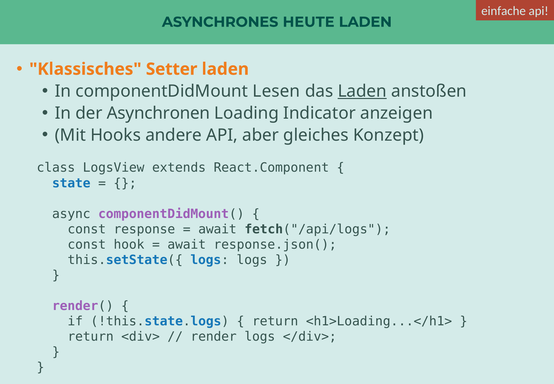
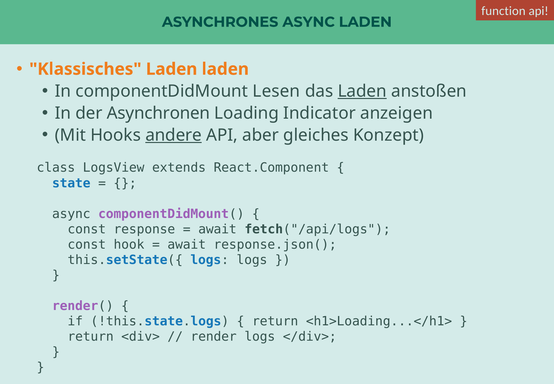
einfache: einfache -> function
ASYNCHRONES HEUTE: HEUTE -> ASYNC
Klassisches Setter: Setter -> Laden
andere underline: none -> present
